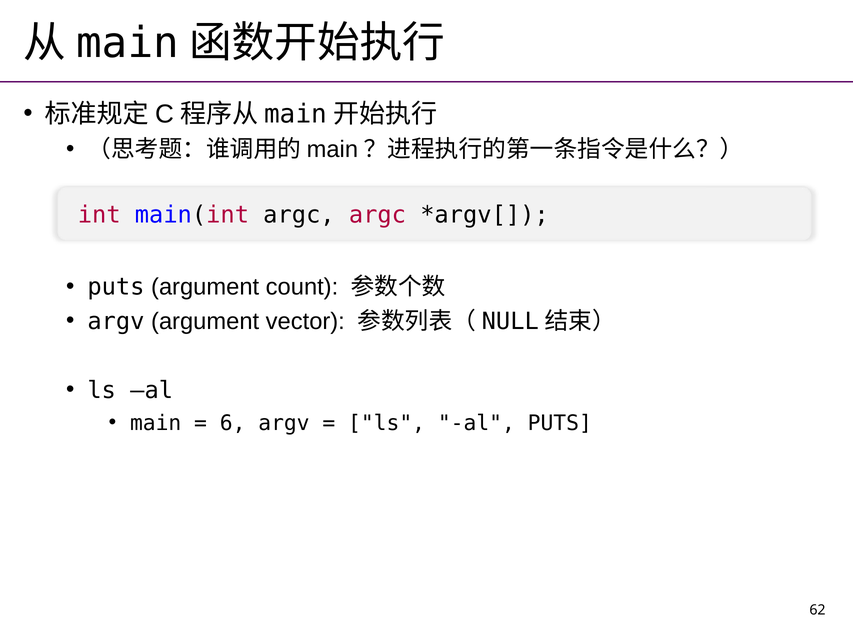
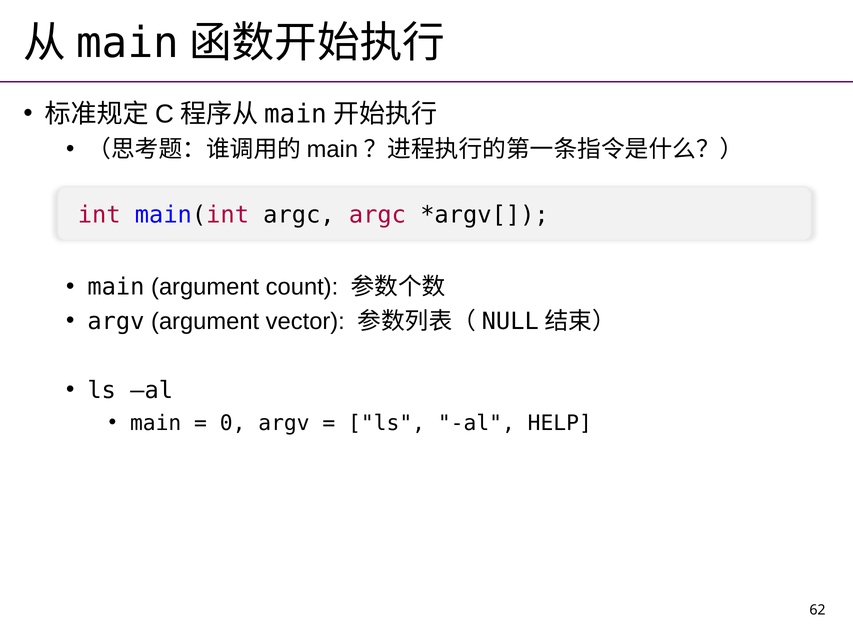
puts at (116, 287): puts -> main
6: 6 -> 0
al PUTS: PUTS -> HELP
